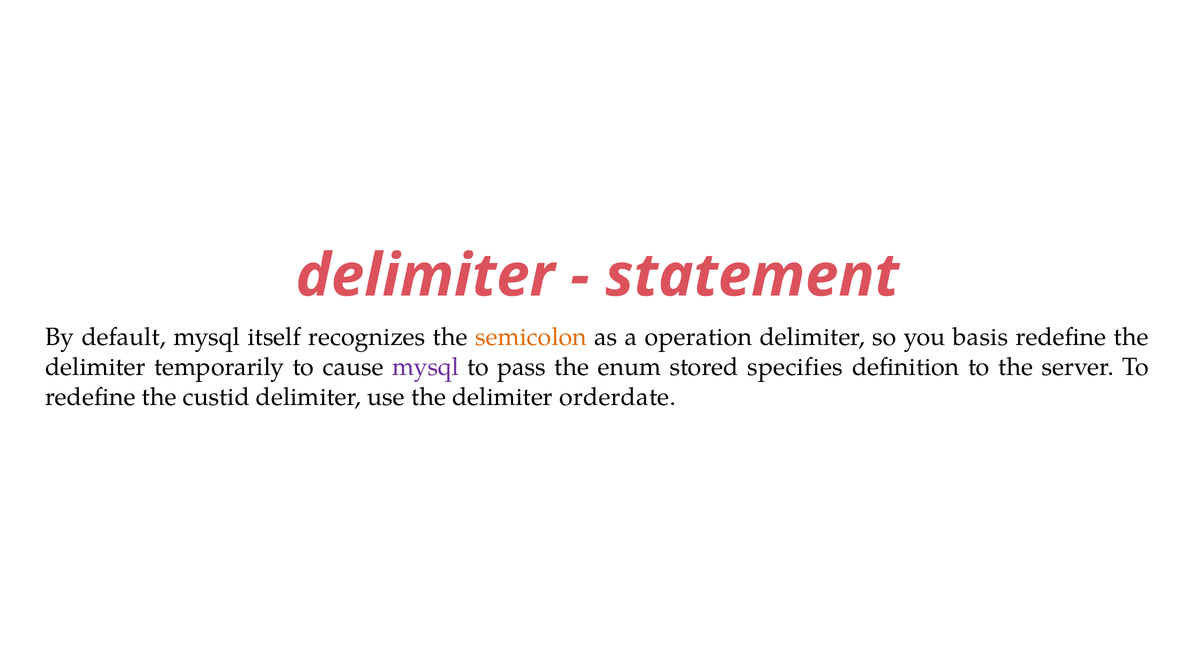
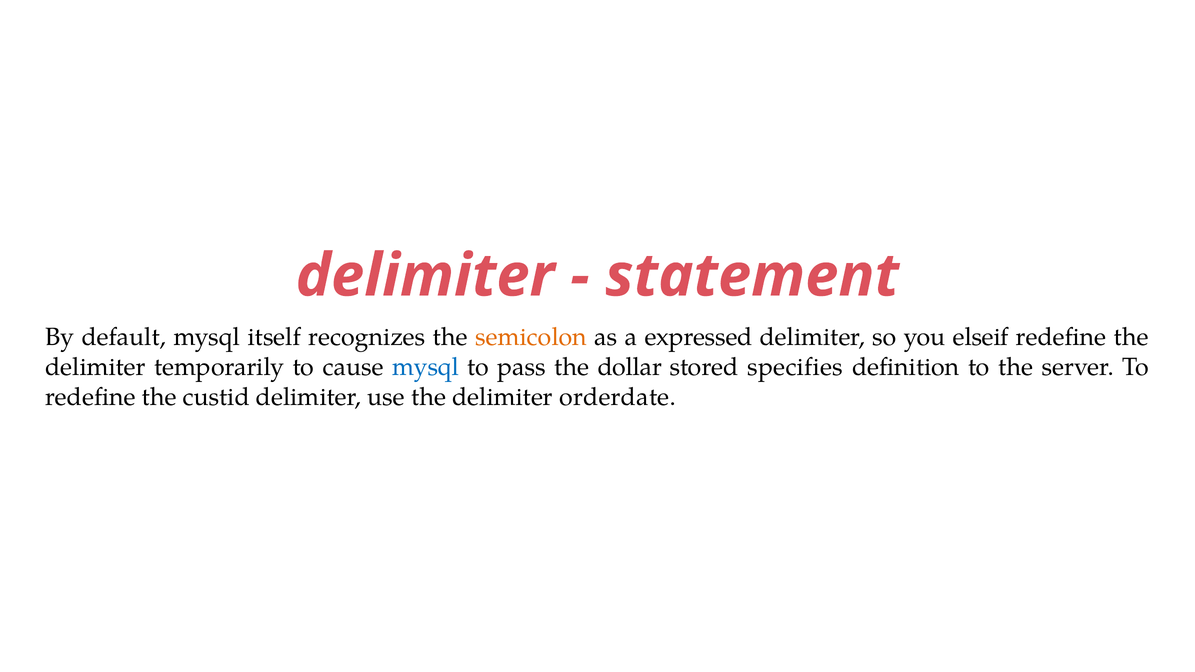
operation: operation -> expressed
basis: basis -> elseif
mysql at (426, 367) colour: purple -> blue
enum: enum -> dollar
